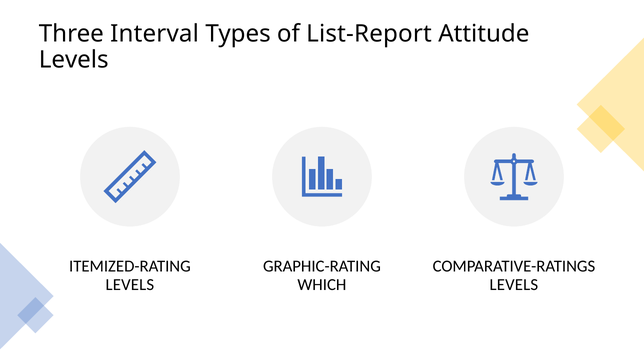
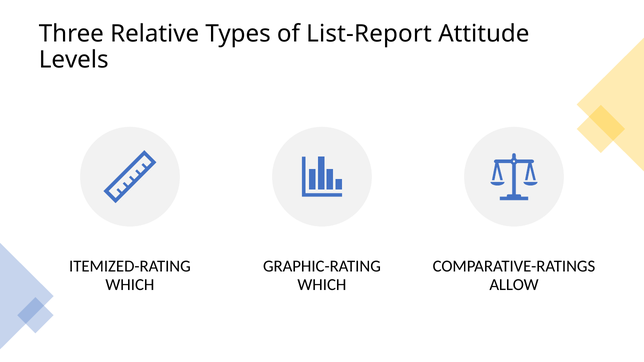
Interval: Interval -> Relative
LEVELS at (130, 285): LEVELS -> WHICH
LEVELS at (514, 285): LEVELS -> ALLOW
